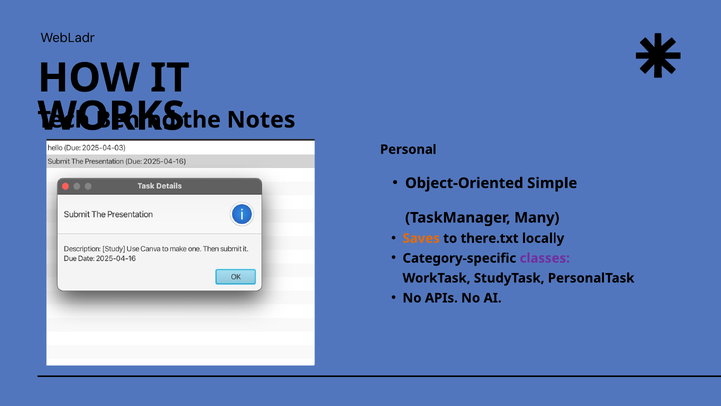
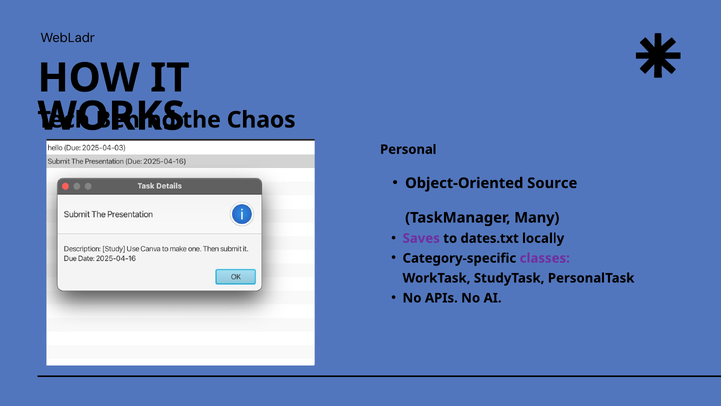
Notes: Notes -> Chaos
Simple: Simple -> Source
Saves colour: orange -> purple
there.txt: there.txt -> dates.txt
